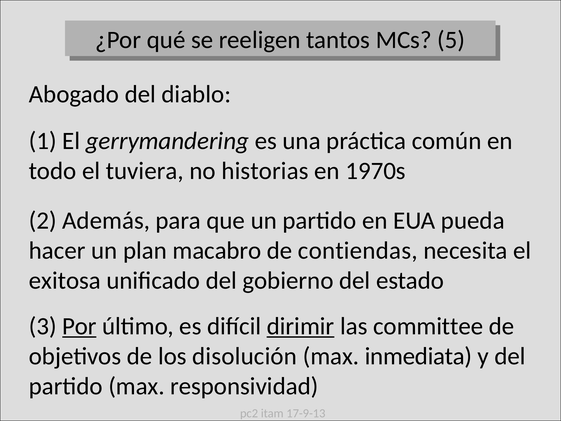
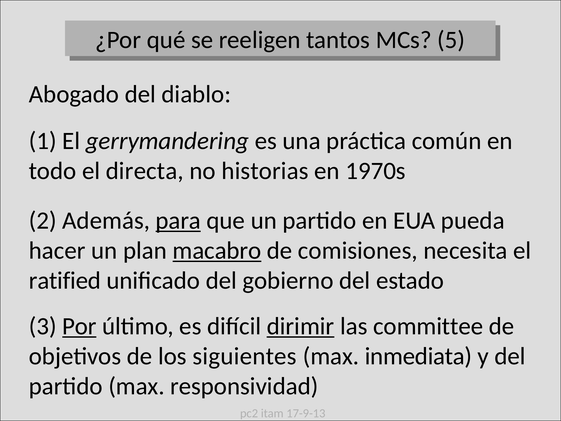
tuviera: tuviera -> directa
para underline: none -> present
macabro underline: none -> present
contiendas: contiendas -> comisiones
exitosa: exitosa -> ratified
disolución: disolución -> siguientes
